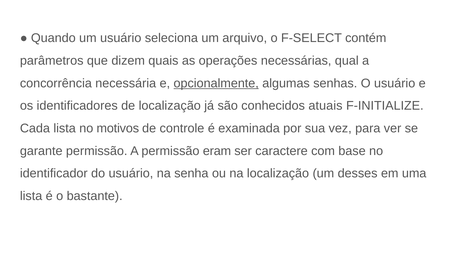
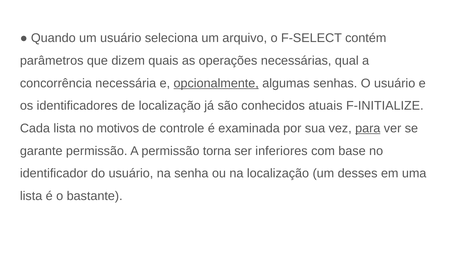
para underline: none -> present
eram: eram -> torna
caractere: caractere -> inferiores
